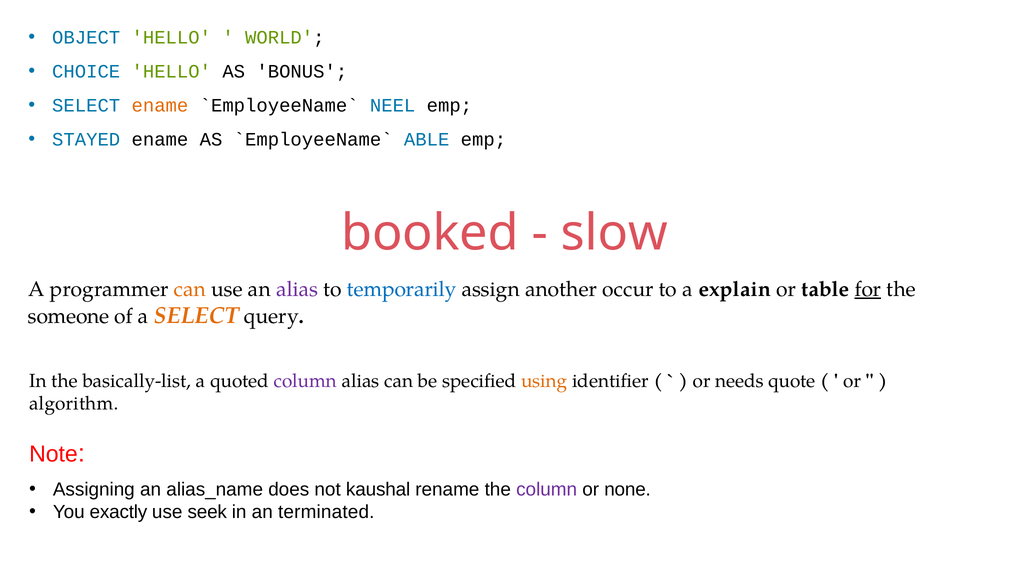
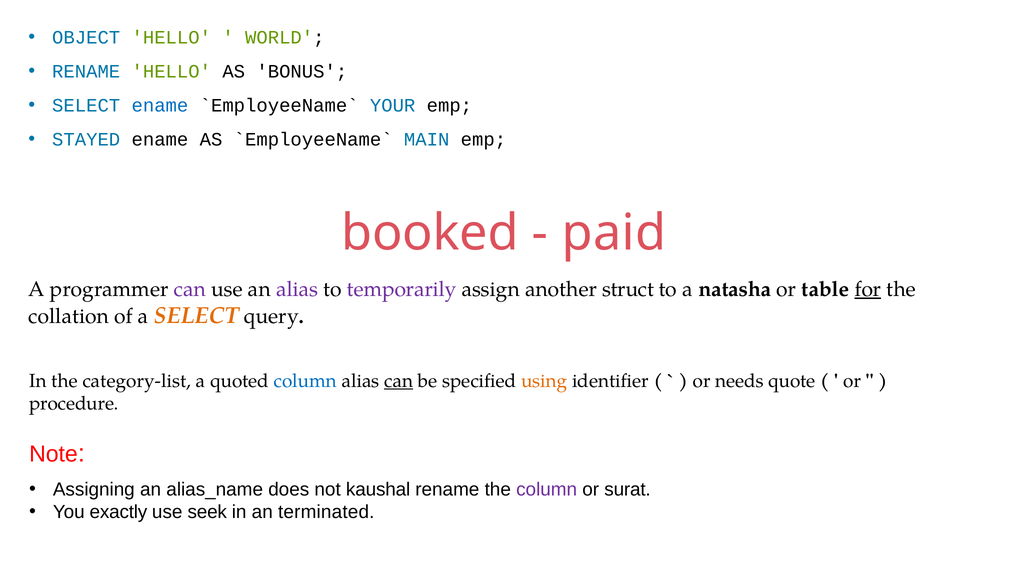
CHOICE at (86, 71): CHOICE -> RENAME
ename at (160, 105) colour: orange -> blue
NEEL: NEEL -> YOUR
ABLE: ABLE -> MAIN
slow: slow -> paid
can at (190, 289) colour: orange -> purple
temporarily colour: blue -> purple
occur: occur -> struct
explain: explain -> natasha
someone: someone -> collation
basically-list: basically-list -> category-list
column at (305, 381) colour: purple -> blue
can at (399, 381) underline: none -> present
algorithm: algorithm -> procedure
none: none -> surat
